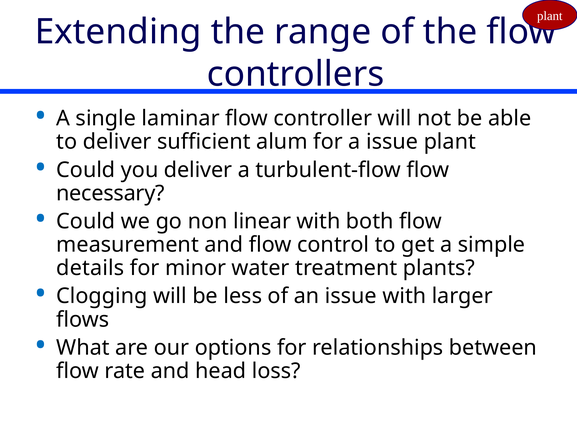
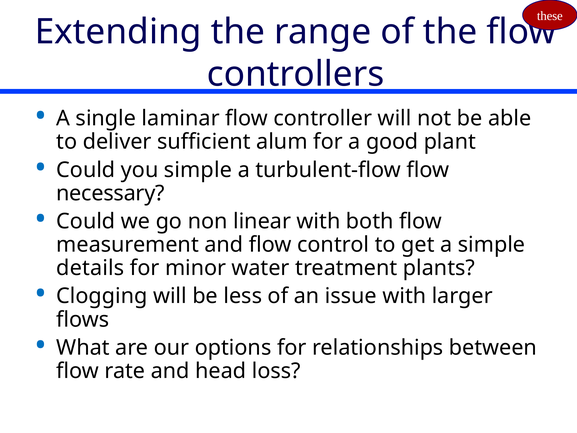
plant at (550, 16): plant -> these
a issue: issue -> good
you deliver: deliver -> simple
